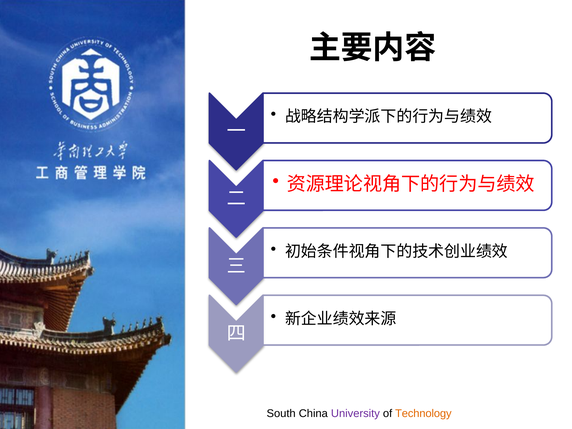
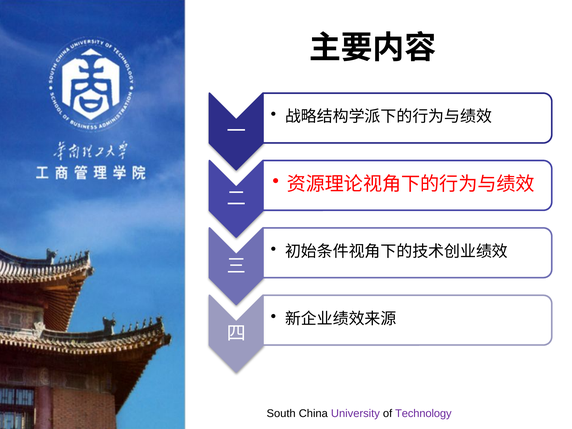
Technology colour: orange -> purple
